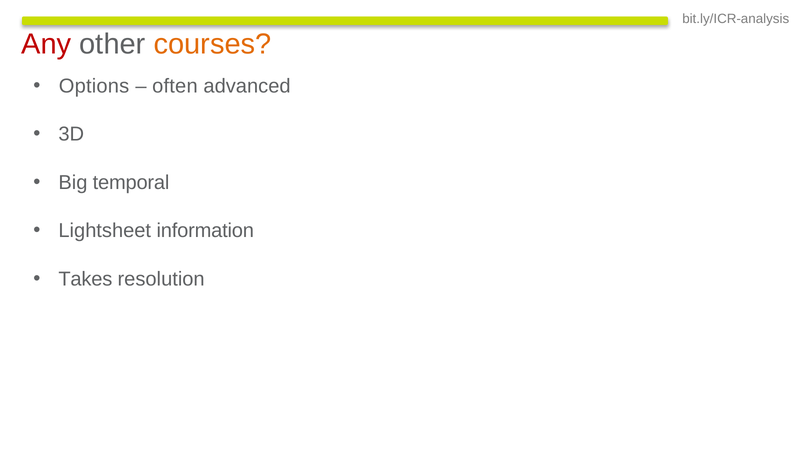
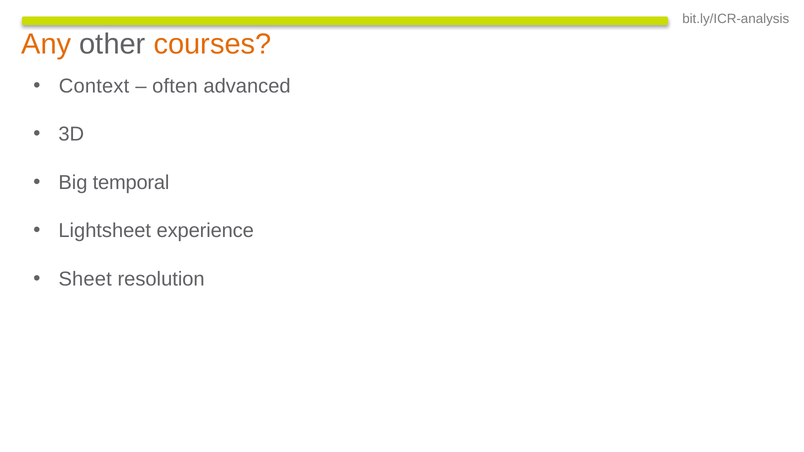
Any colour: red -> orange
Options: Options -> Context
information: information -> experience
Takes: Takes -> Sheet
